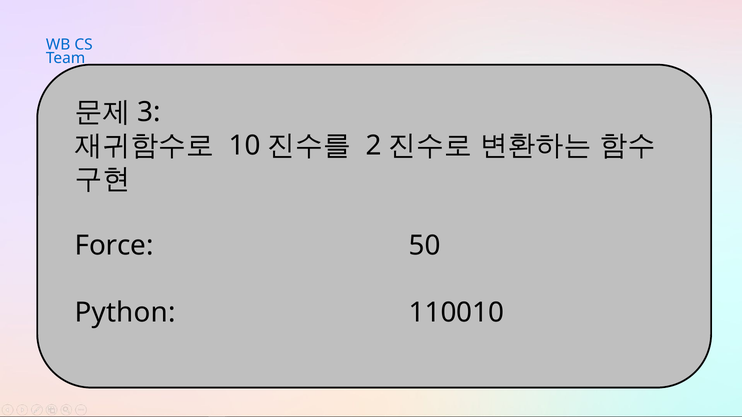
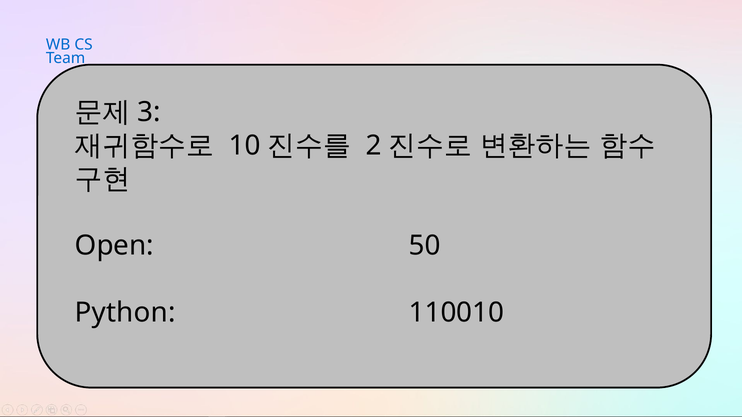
Force: Force -> Open
